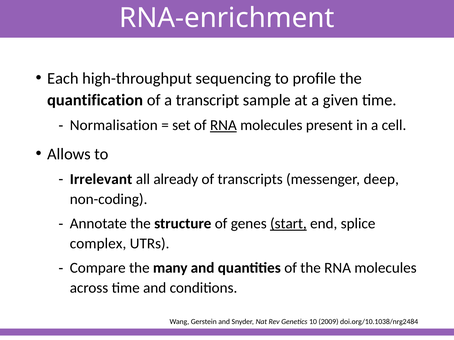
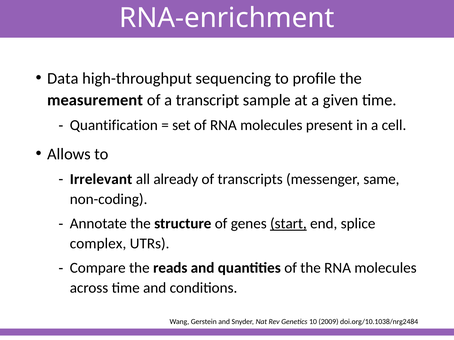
Each: Each -> Data
quantification: quantification -> measurement
Normalisation: Normalisation -> Quantification
RNA at (223, 125) underline: present -> none
deep: deep -> same
many: many -> reads
